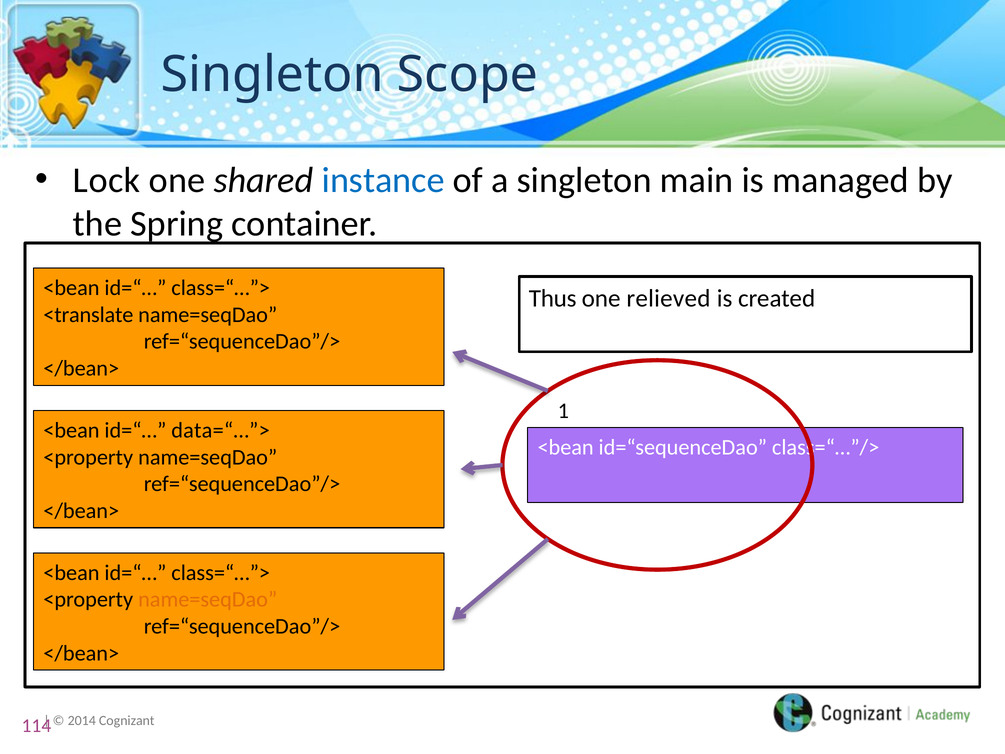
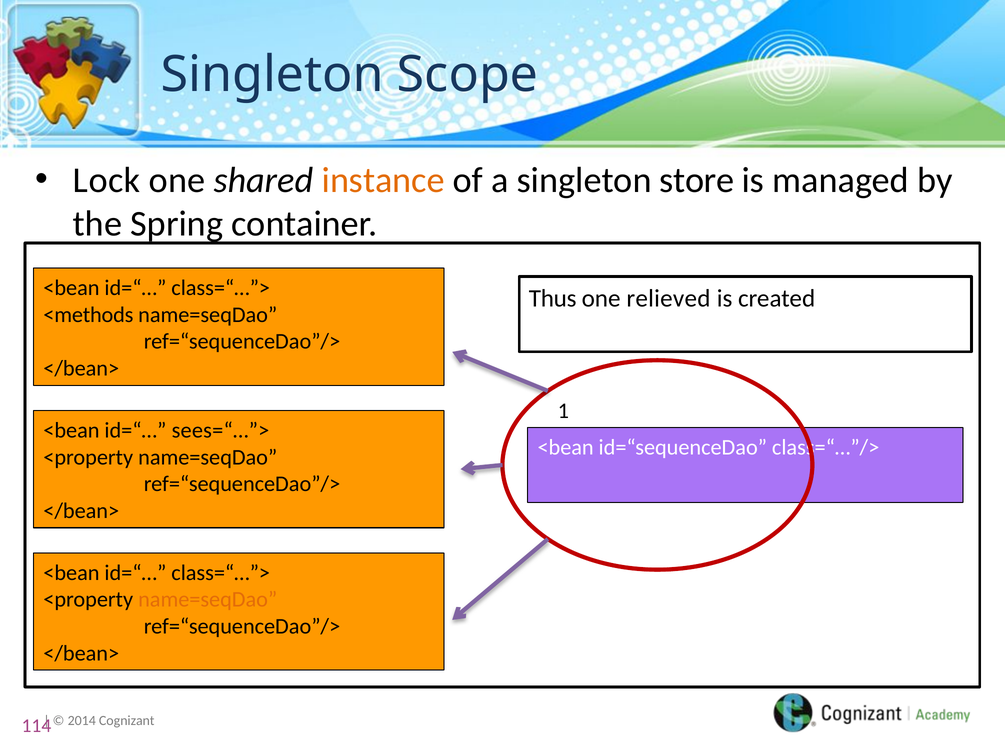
instance colour: blue -> orange
main: main -> store
<translate: <translate -> <methods
data=“…”>: data=“…”> -> sees=“…”>
